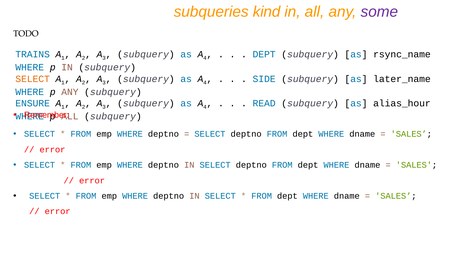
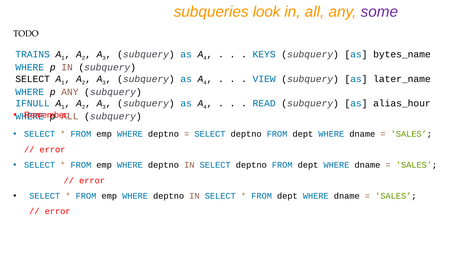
kind: kind -> look
DEPT at (264, 54): DEPT -> KEYS
rsync_name: rsync_name -> bytes_name
SELECT at (33, 79) colour: orange -> black
SIDE: SIDE -> VIEW
ENSURE: ENSURE -> IFNULL
